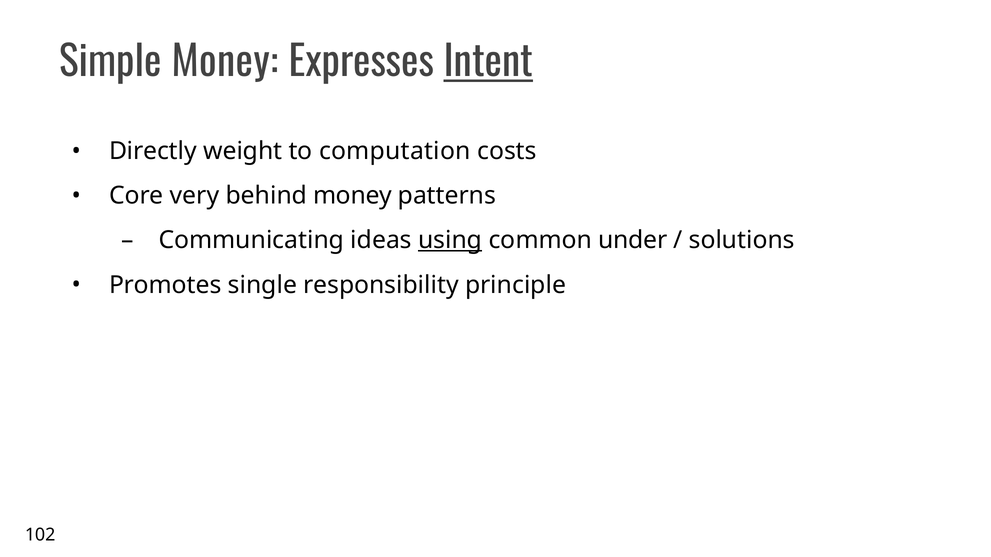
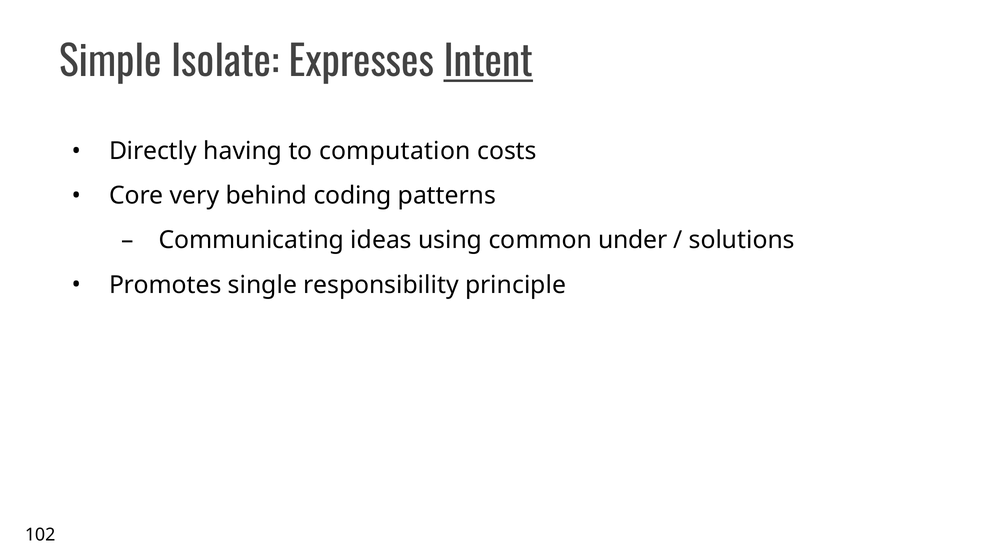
Simple Money: Money -> Isolate
weight: weight -> having
behind money: money -> coding
using underline: present -> none
